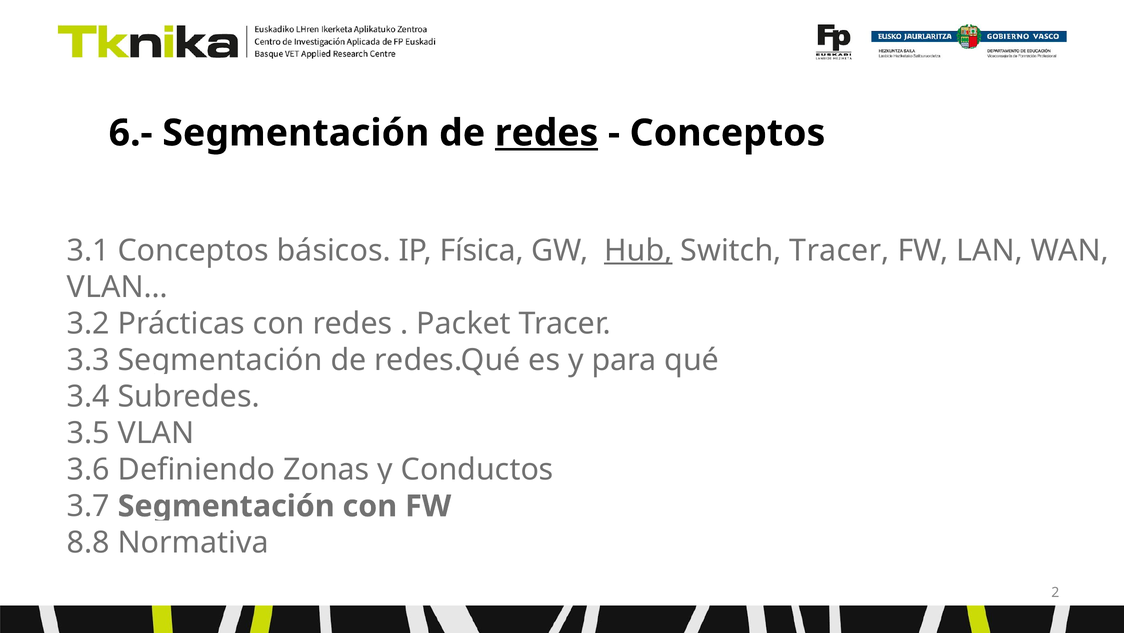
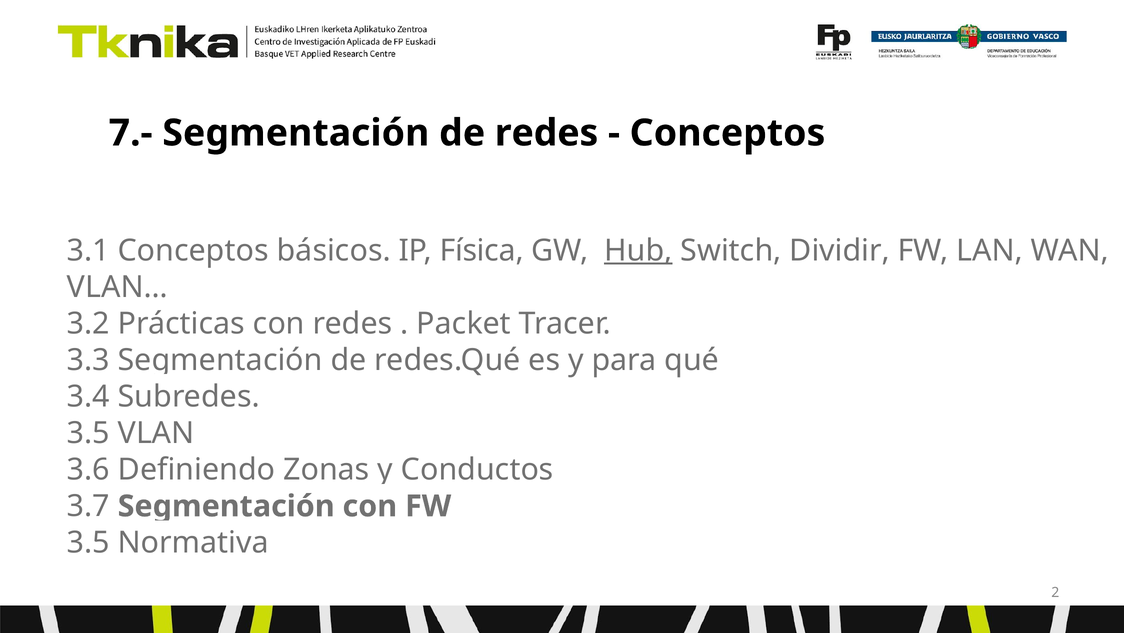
6.-: 6.- -> 7.-
redes at (547, 133) underline: present -> none
Switch Tracer: Tracer -> Dividir
8.8 at (88, 542): 8.8 -> 3.5
